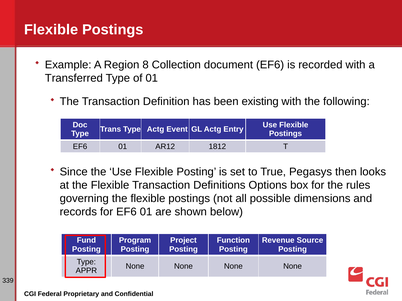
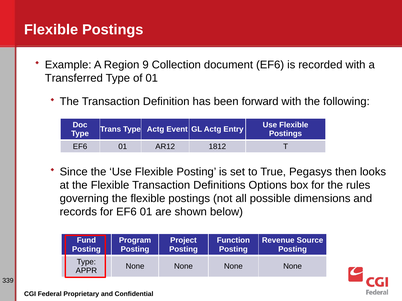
8: 8 -> 9
existing: existing -> forward
